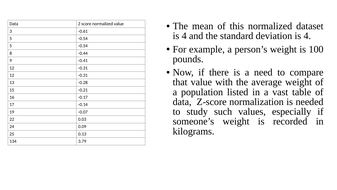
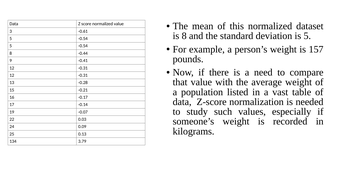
4 at (184, 36): 4 -> 8
deviation is 4: 4 -> 5
100: 100 -> 157
